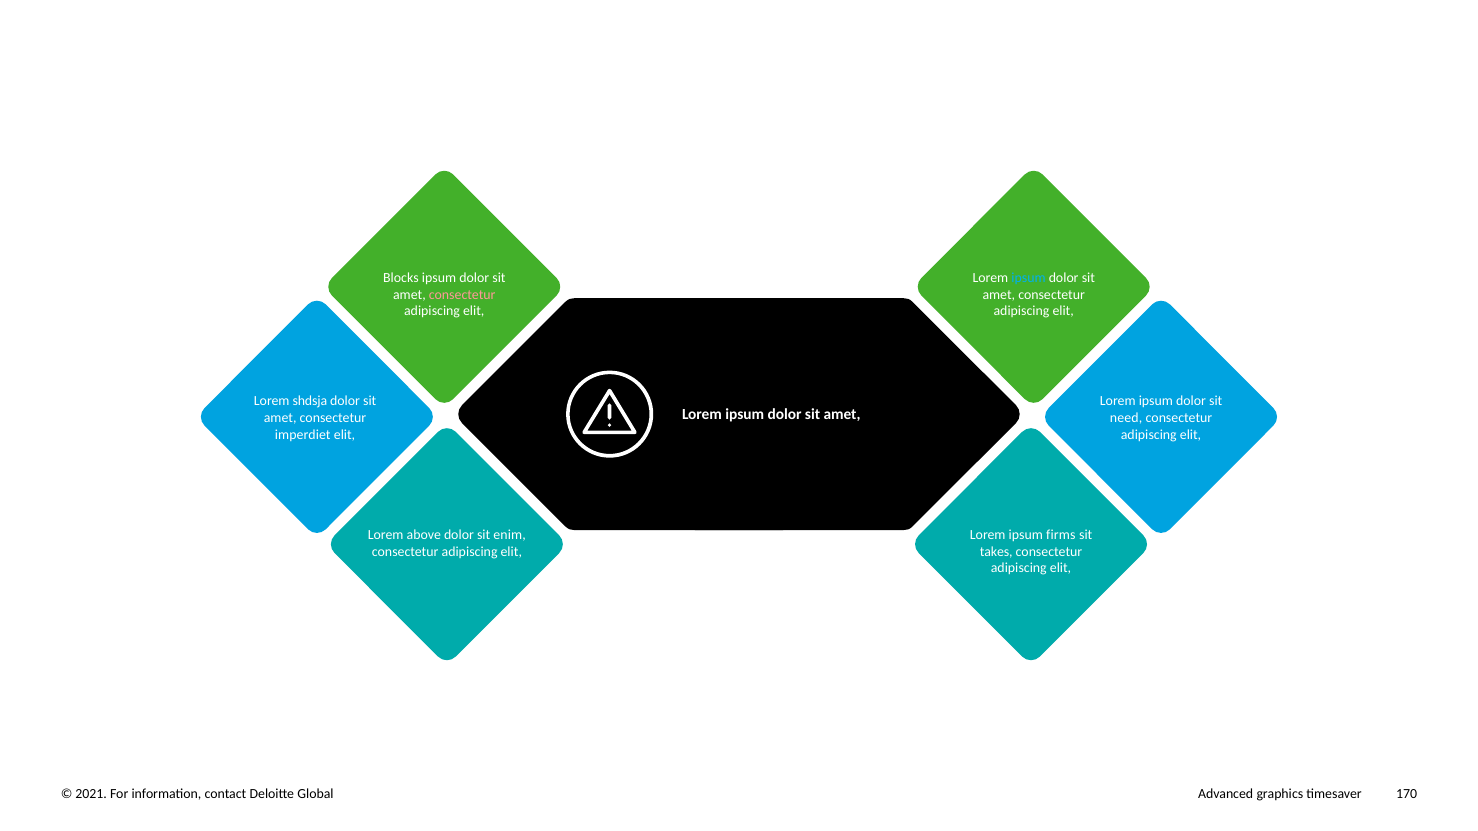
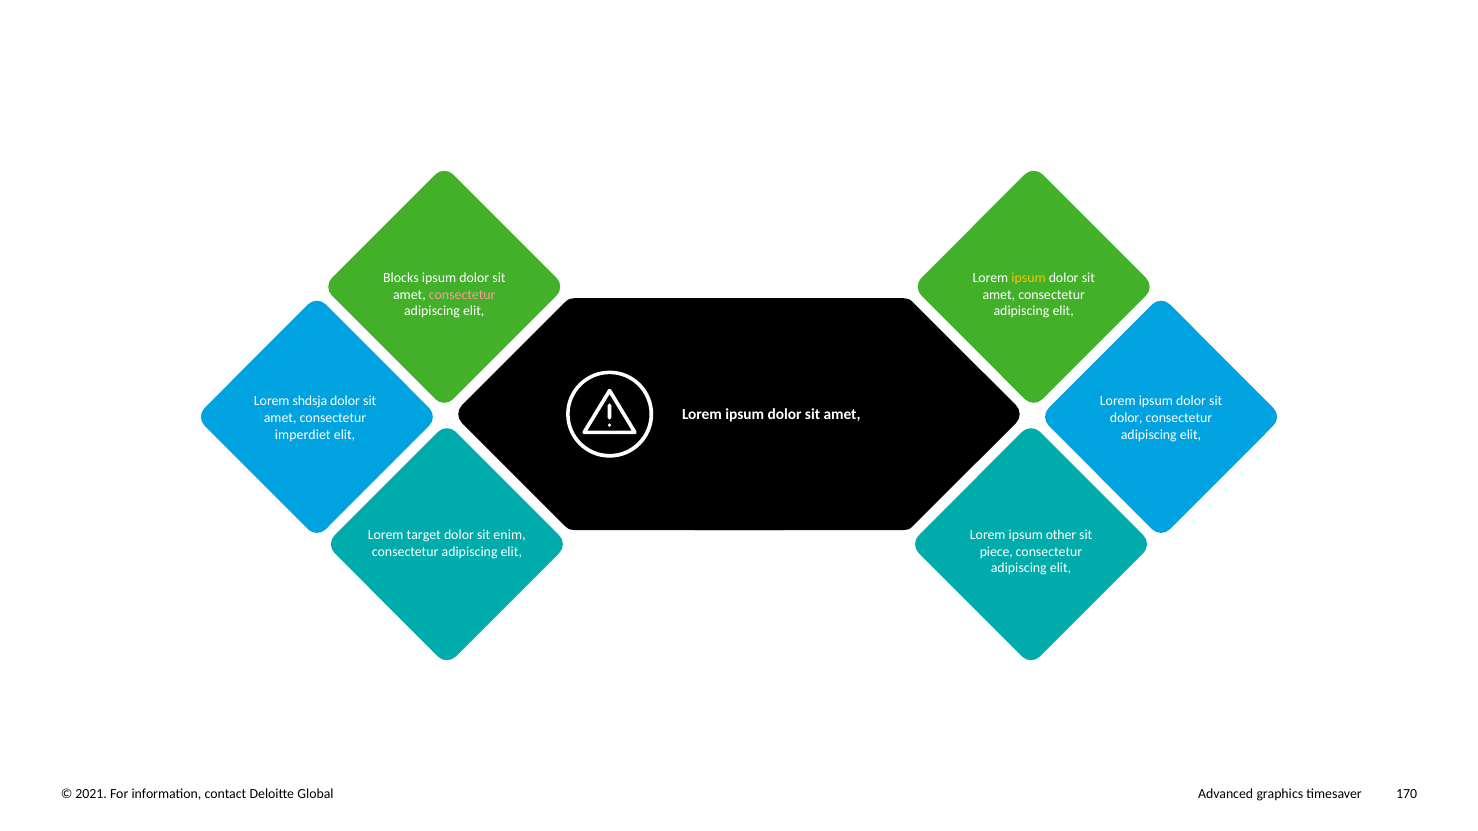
ipsum at (1029, 278) colour: light blue -> yellow
need at (1126, 418): need -> dolor
above: above -> target
firms: firms -> other
takes: takes -> piece
